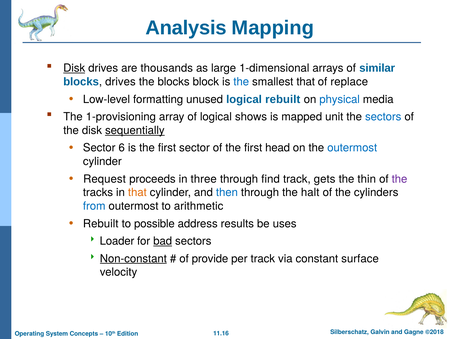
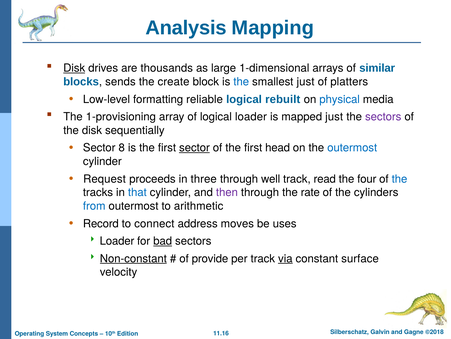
blocks drives: drives -> sends
the blocks: blocks -> create
smallest that: that -> just
replace: replace -> platters
unused: unused -> reliable
logical shows: shows -> loader
mapped unit: unit -> just
sectors at (383, 117) colour: blue -> purple
sequentially underline: present -> none
6: 6 -> 8
sector at (194, 148) underline: none -> present
find: find -> well
gets: gets -> read
thin: thin -> four
the at (400, 179) colour: purple -> blue
that at (137, 192) colour: orange -> blue
then colour: blue -> purple
halt: halt -> rate
Rebuilt at (101, 223): Rebuilt -> Record
possible: possible -> connect
results: results -> moves
via underline: none -> present
